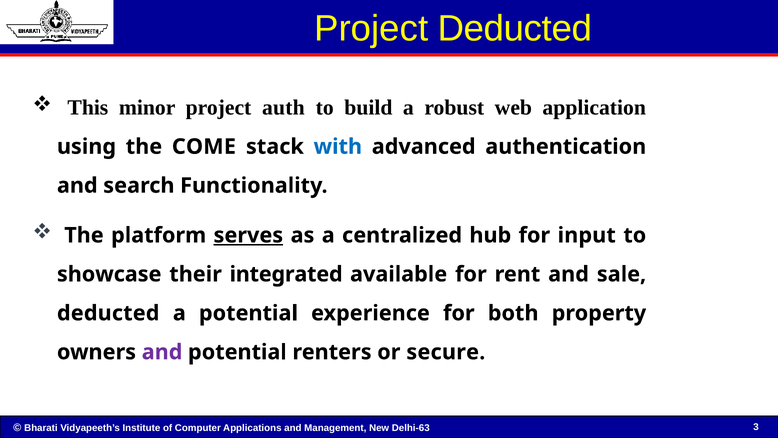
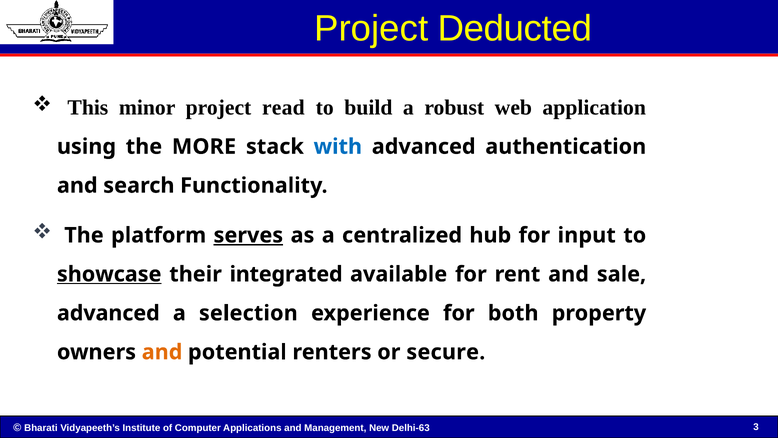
auth: auth -> read
COME: COME -> MORE
showcase underline: none -> present
deducted at (108, 313): deducted -> advanced
a potential: potential -> selection
and at (162, 352) colour: purple -> orange
